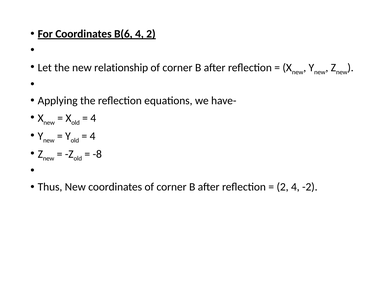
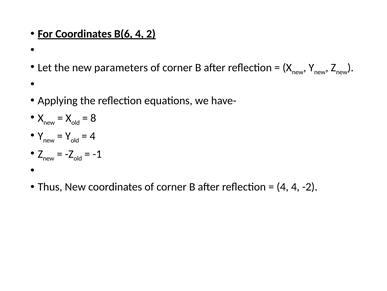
relationship: relationship -> parameters
4 at (93, 118): 4 -> 8
-8: -8 -> -1
2 at (283, 186): 2 -> 4
